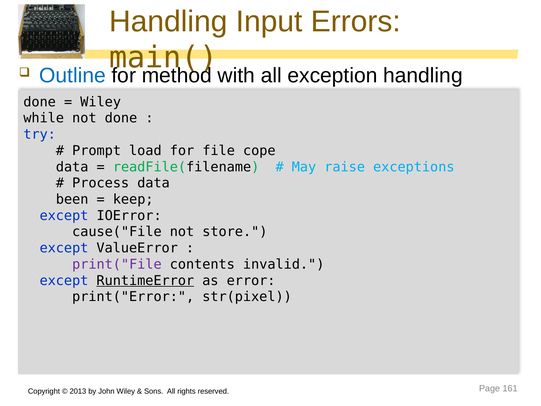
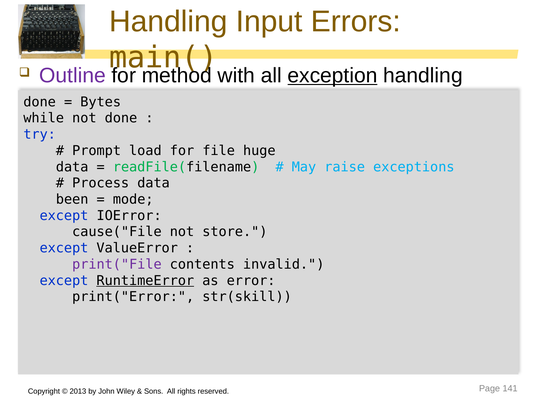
Outline colour: blue -> purple
exception underline: none -> present
Wiley at (101, 102): Wiley -> Bytes
cope: cope -> huge
keep: keep -> mode
str(pixel: str(pixel -> str(skill
161: 161 -> 141
